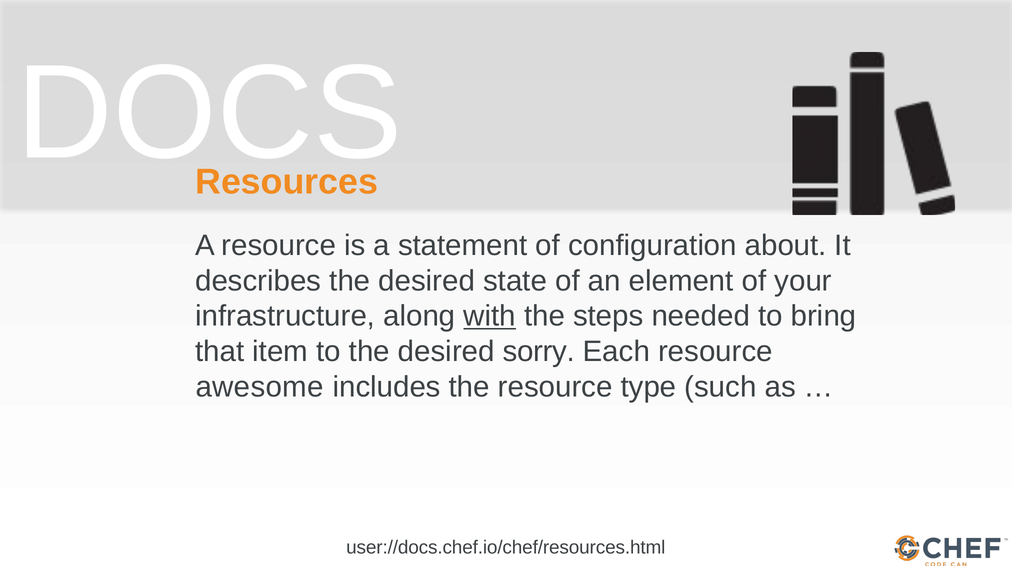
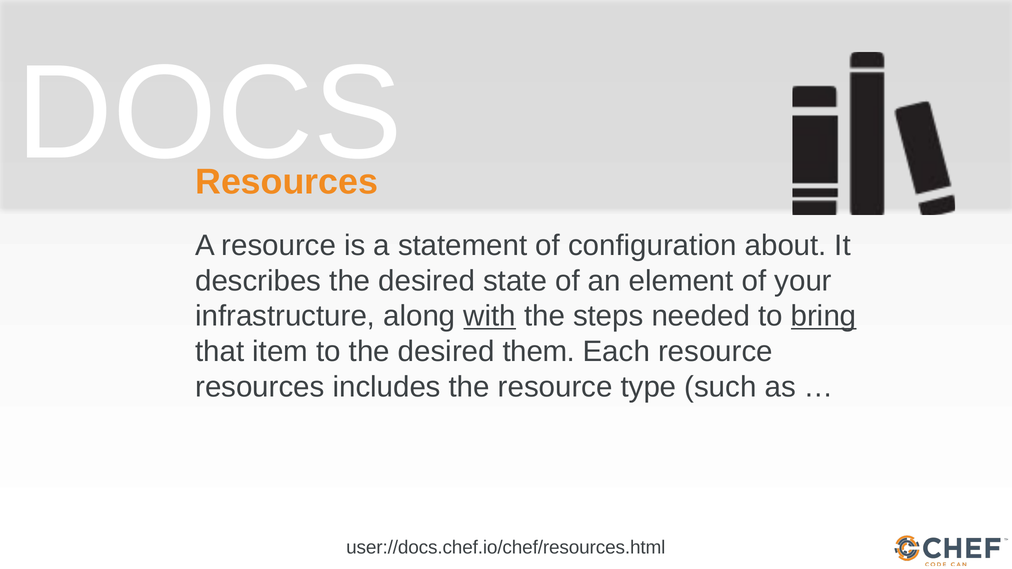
bring underline: none -> present
sorry: sorry -> them
awesome at (260, 387): awesome -> resources
